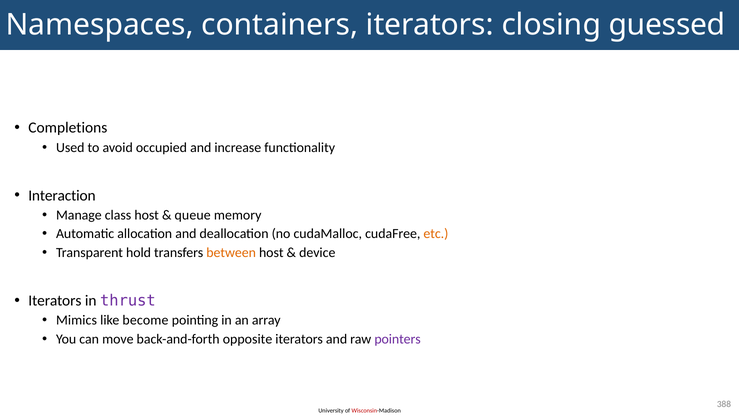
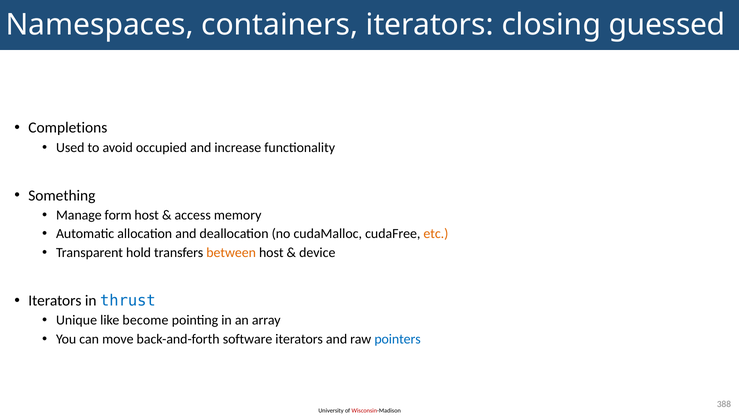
Interaction: Interaction -> Something
class: class -> form
queue: queue -> access
thrust colour: purple -> blue
Mimics: Mimics -> Unique
opposite: opposite -> software
pointers colour: purple -> blue
